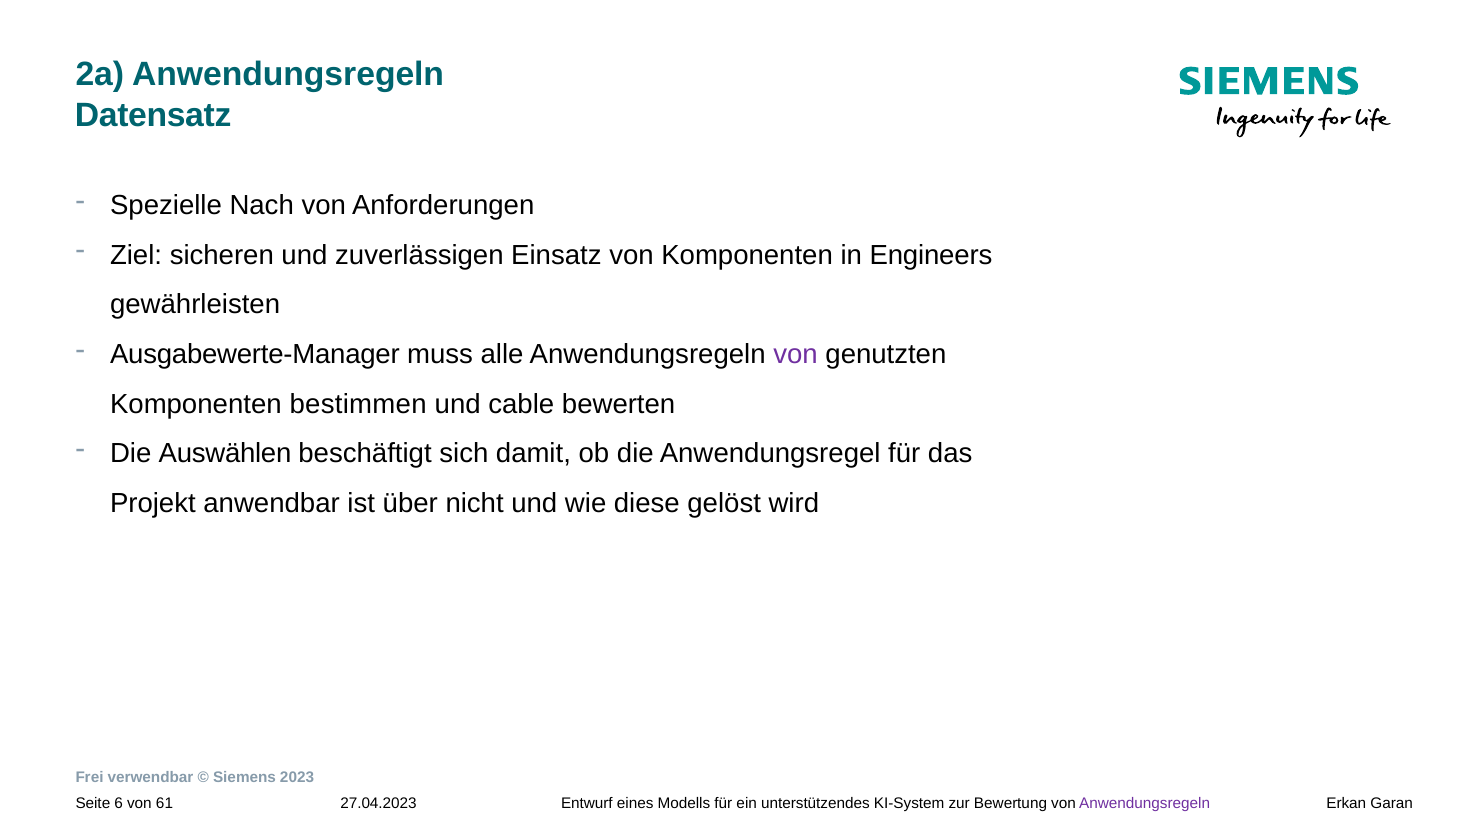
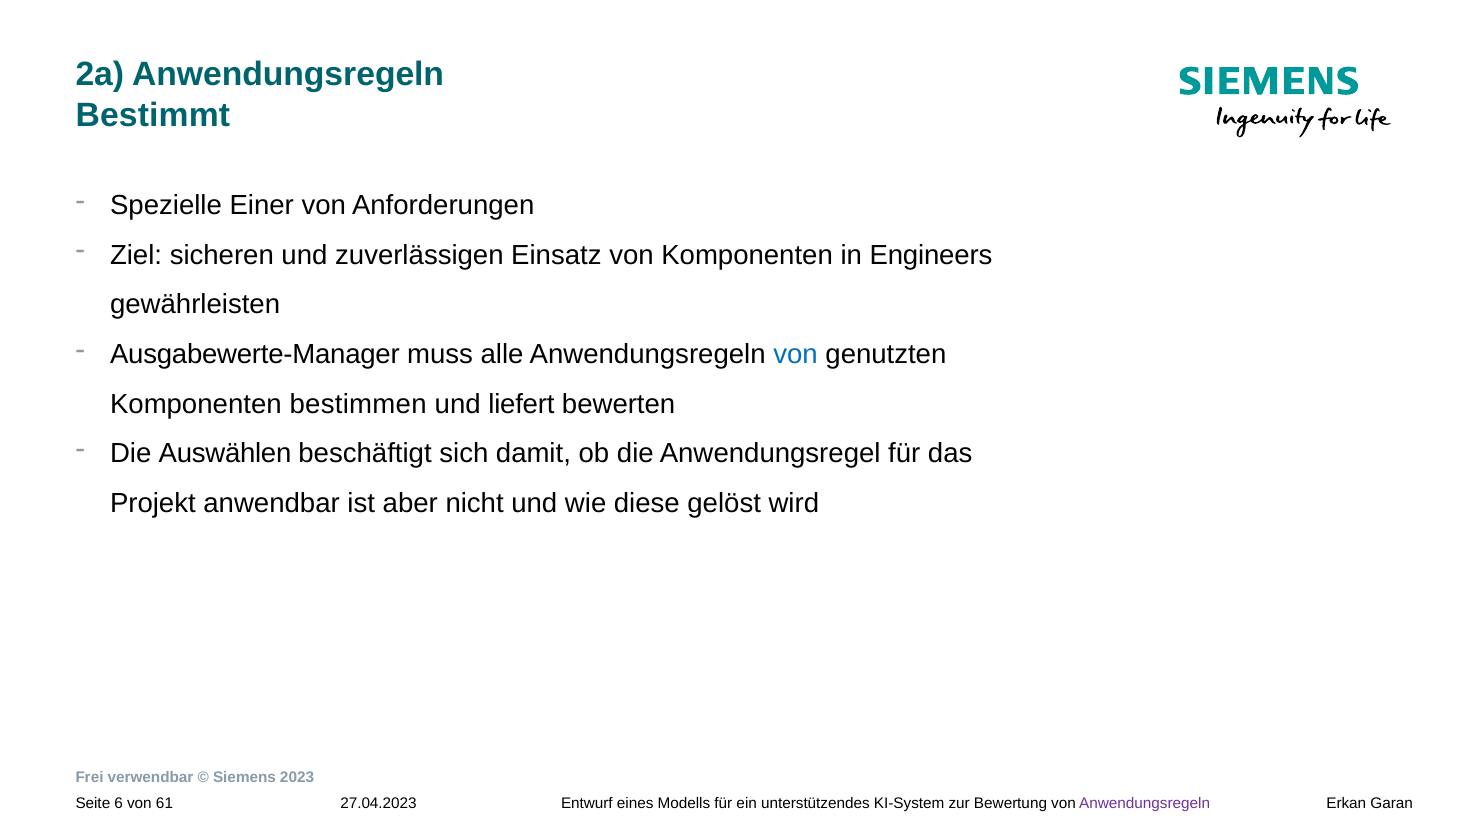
Datensatz: Datensatz -> Bestimmt
Nach: Nach -> Einer
von at (796, 355) colour: purple -> blue
cable: cable -> liefert
über: über -> aber
